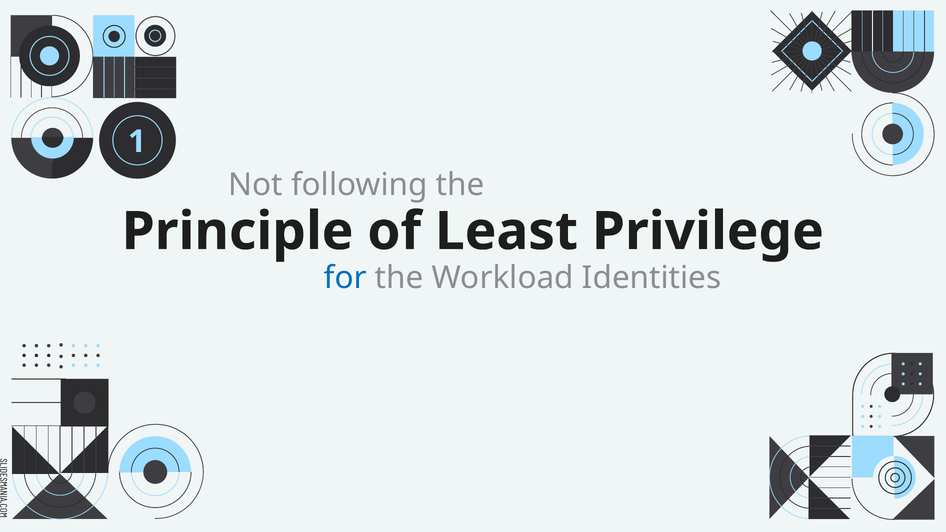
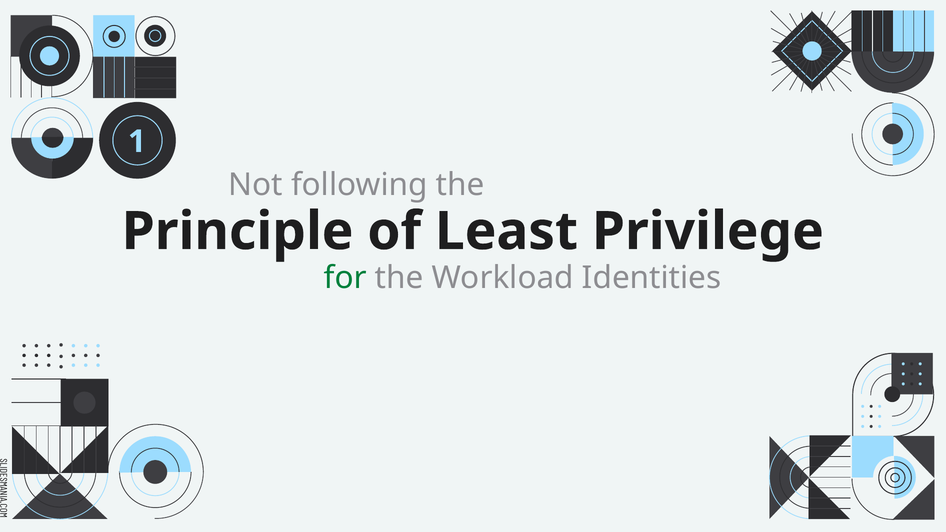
for colour: blue -> green
